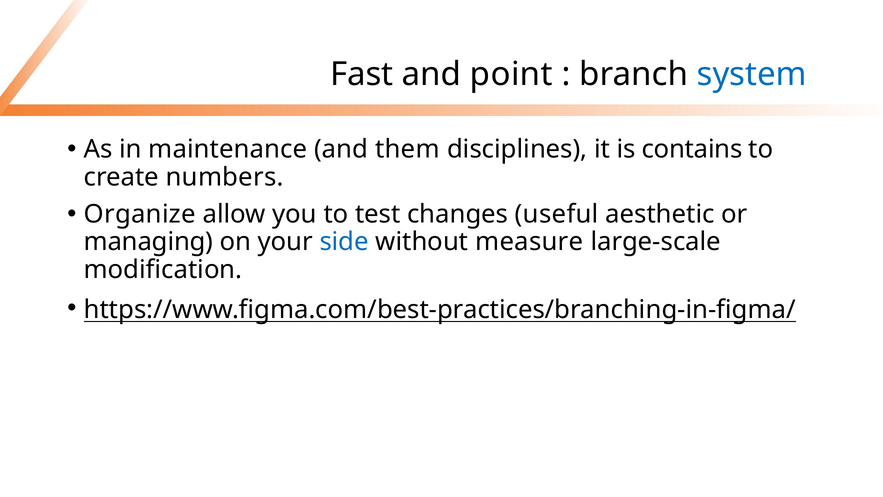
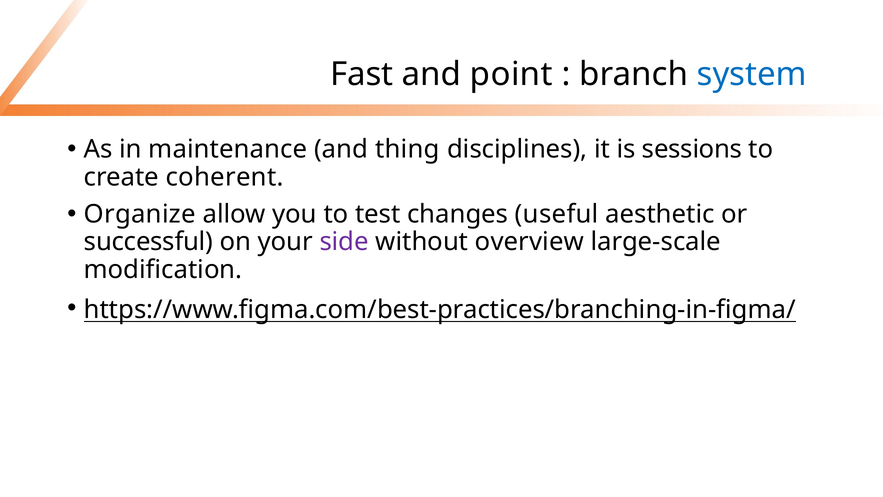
them: them -> thing
contains: contains -> sessions
numbers: numbers -> coherent
managing: managing -> successful
side colour: blue -> purple
measure: measure -> overview
